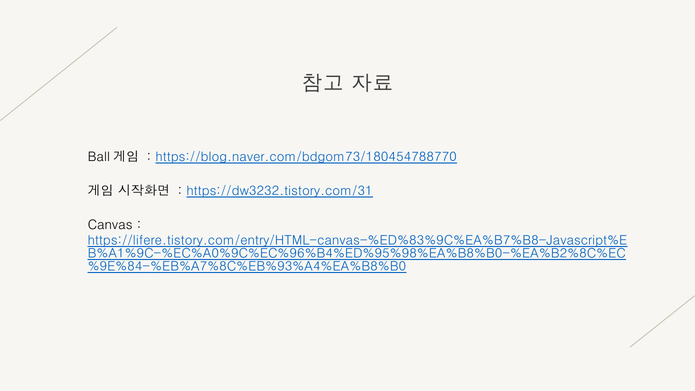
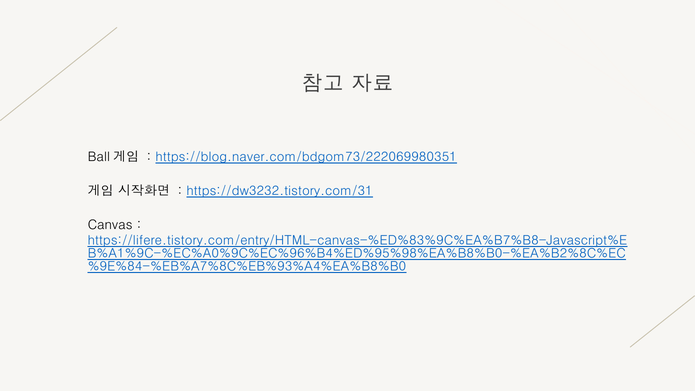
https://blog.naver.com/bdgom73/180454788770: https://blog.naver.com/bdgom73/180454788770 -> https://blog.naver.com/bdgom73/222069980351
